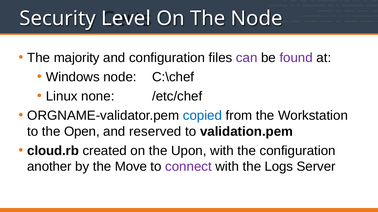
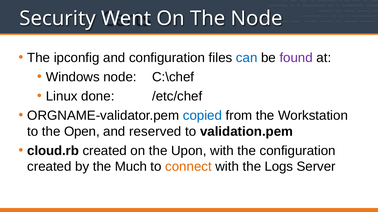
Level: Level -> Went
majority: majority -> ipconfig
can colour: purple -> blue
none: none -> done
another at (49, 167): another -> created
Move: Move -> Much
connect colour: purple -> orange
